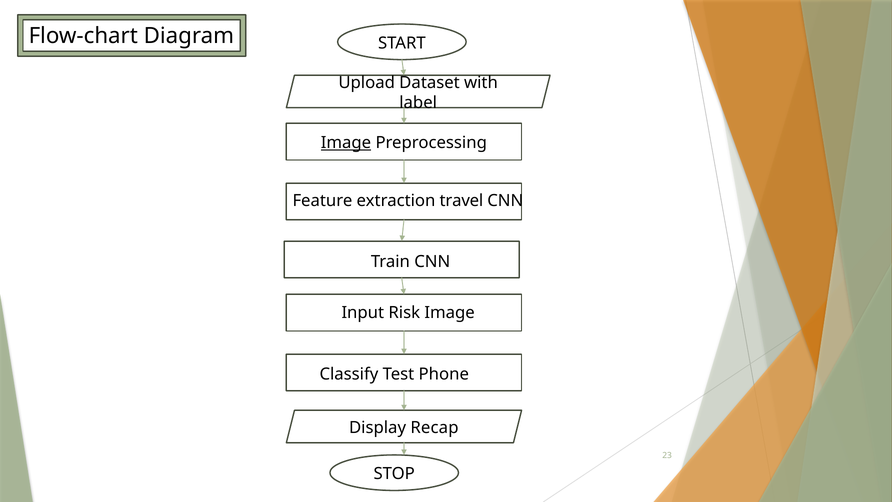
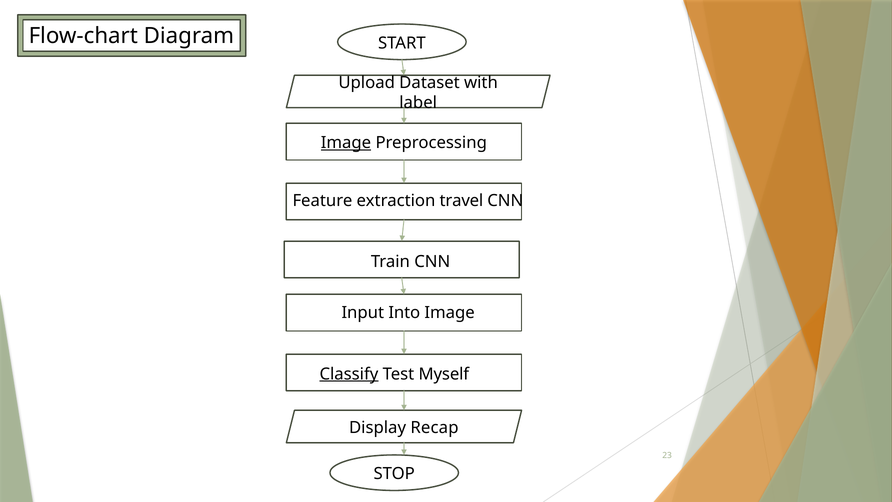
Risk: Risk -> Into
Classify underline: none -> present
Phone: Phone -> Myself
